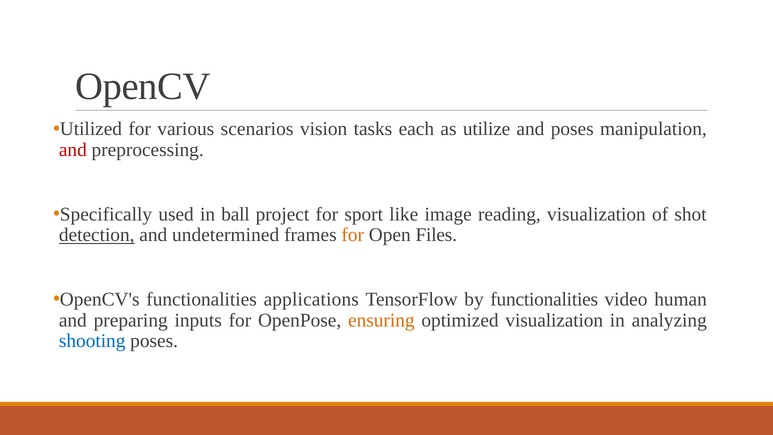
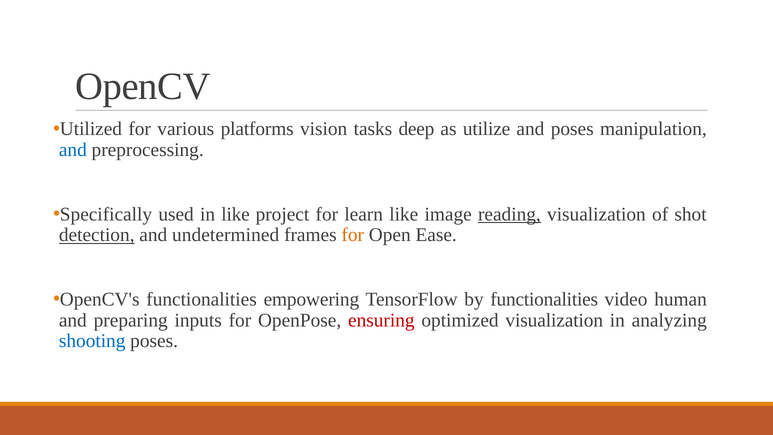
scenarios: scenarios -> platforms
each: each -> deep
and at (73, 150) colour: red -> blue
in ball: ball -> like
sport: sport -> learn
reading underline: none -> present
Files: Files -> Ease
applications: applications -> empowering
ensuring colour: orange -> red
